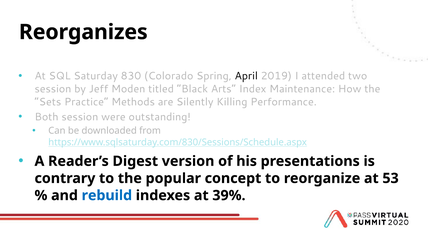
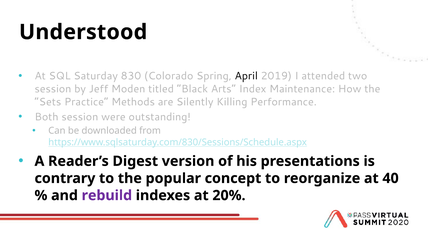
Reorganizes: Reorganizes -> Understood
53: 53 -> 40
rebuild colour: blue -> purple
39%: 39% -> 20%
